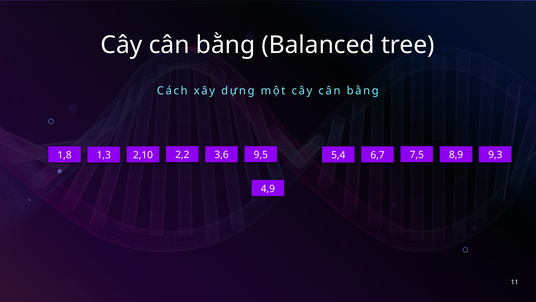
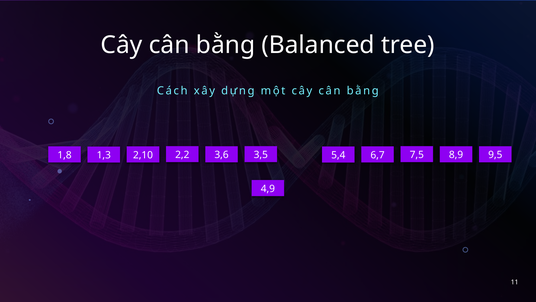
9,5: 9,5 -> 3,5
9,3: 9,3 -> 9,5
